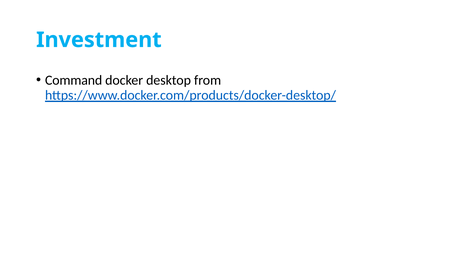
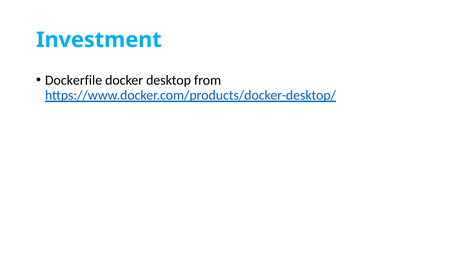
Command: Command -> Dockerfile
